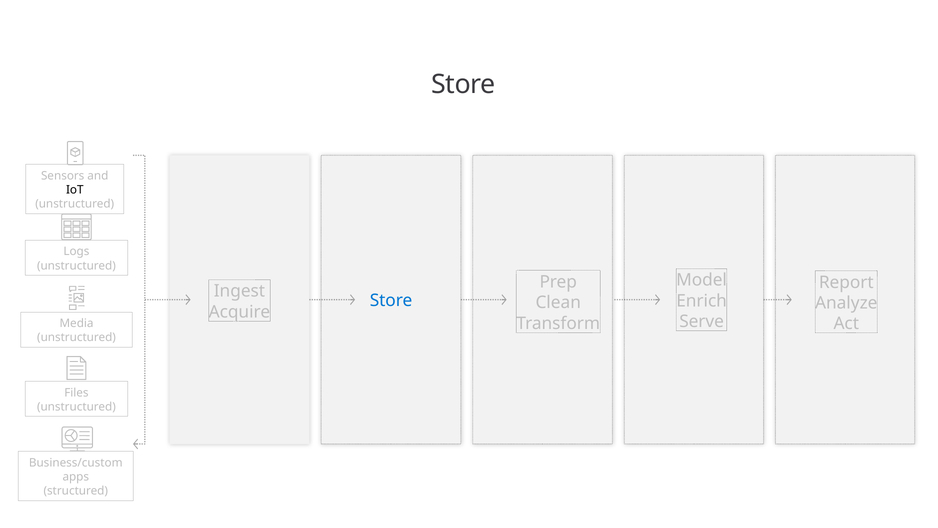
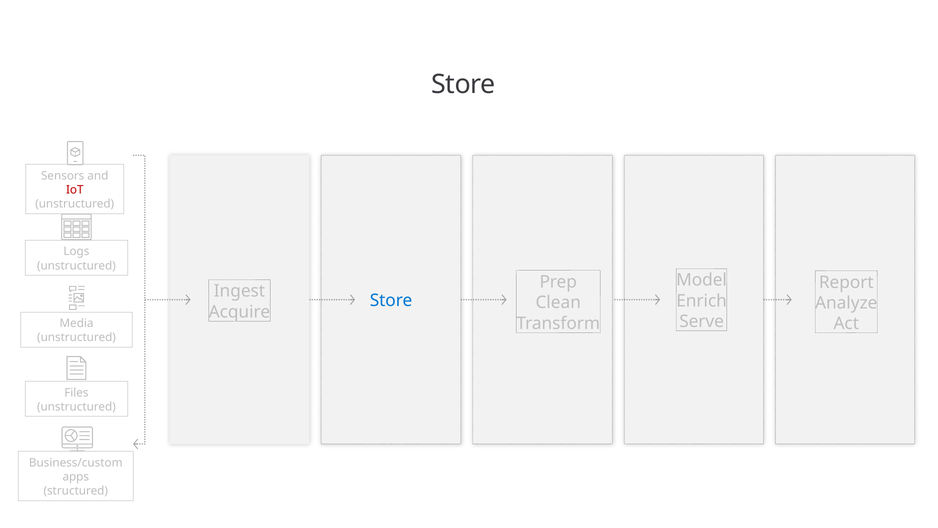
IoT colour: black -> red
